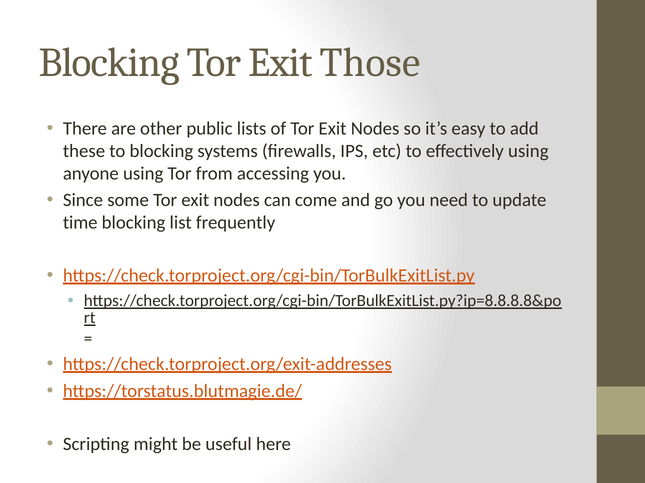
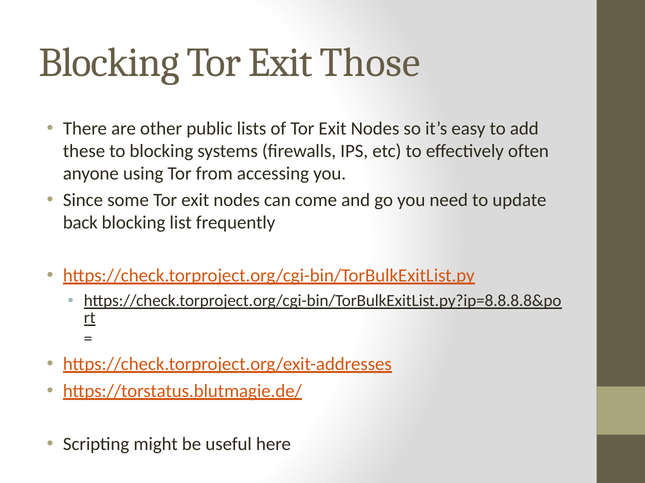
effectively using: using -> often
time: time -> back
